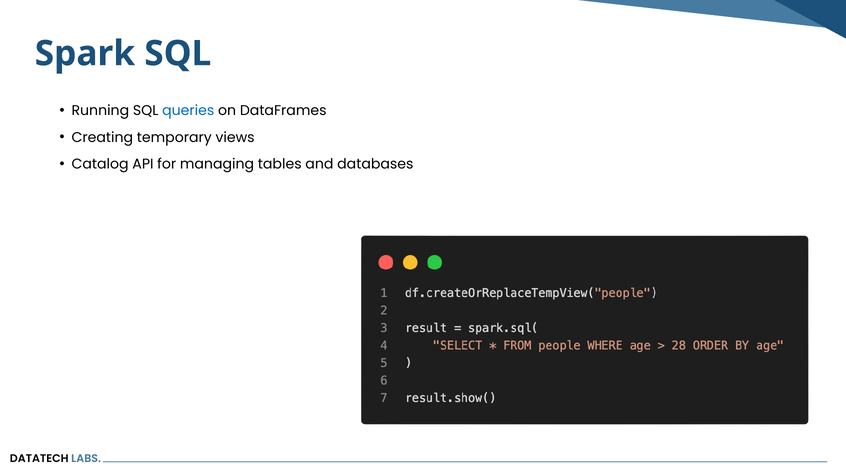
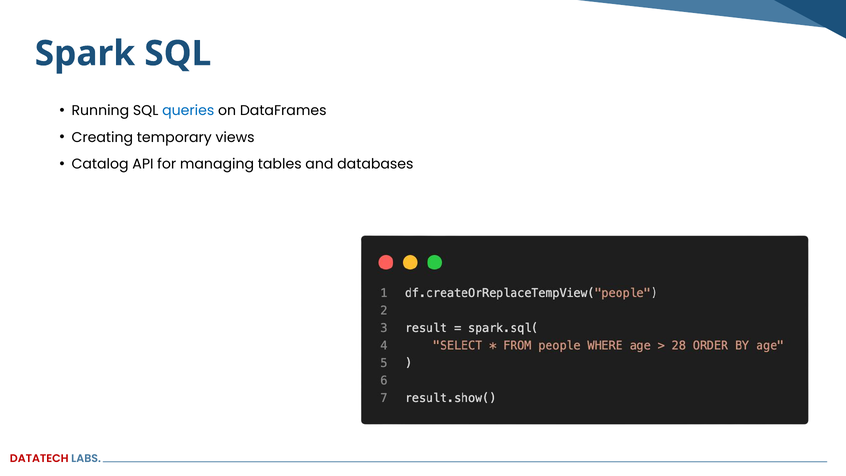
DATATECH colour: black -> red
